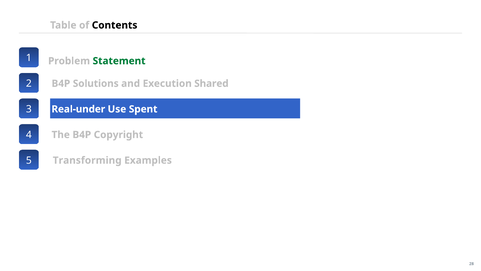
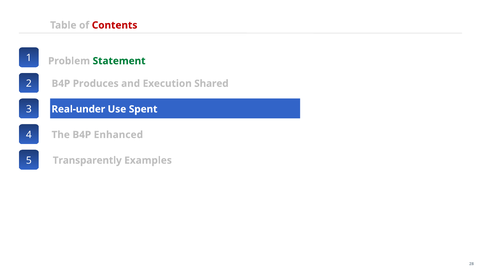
Contents colour: black -> red
Solutions: Solutions -> Produces
Copyright: Copyright -> Enhanced
Transforming: Transforming -> Transparently
